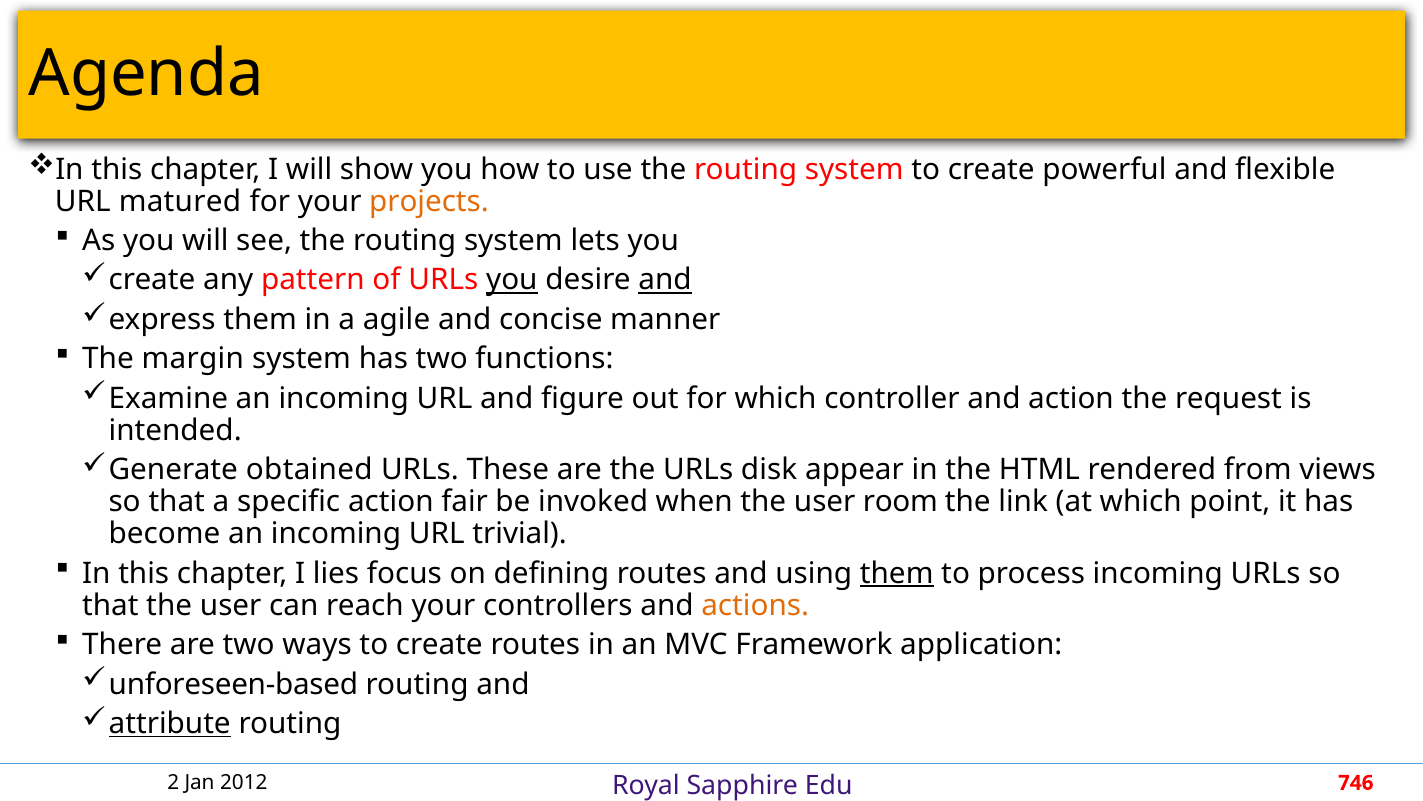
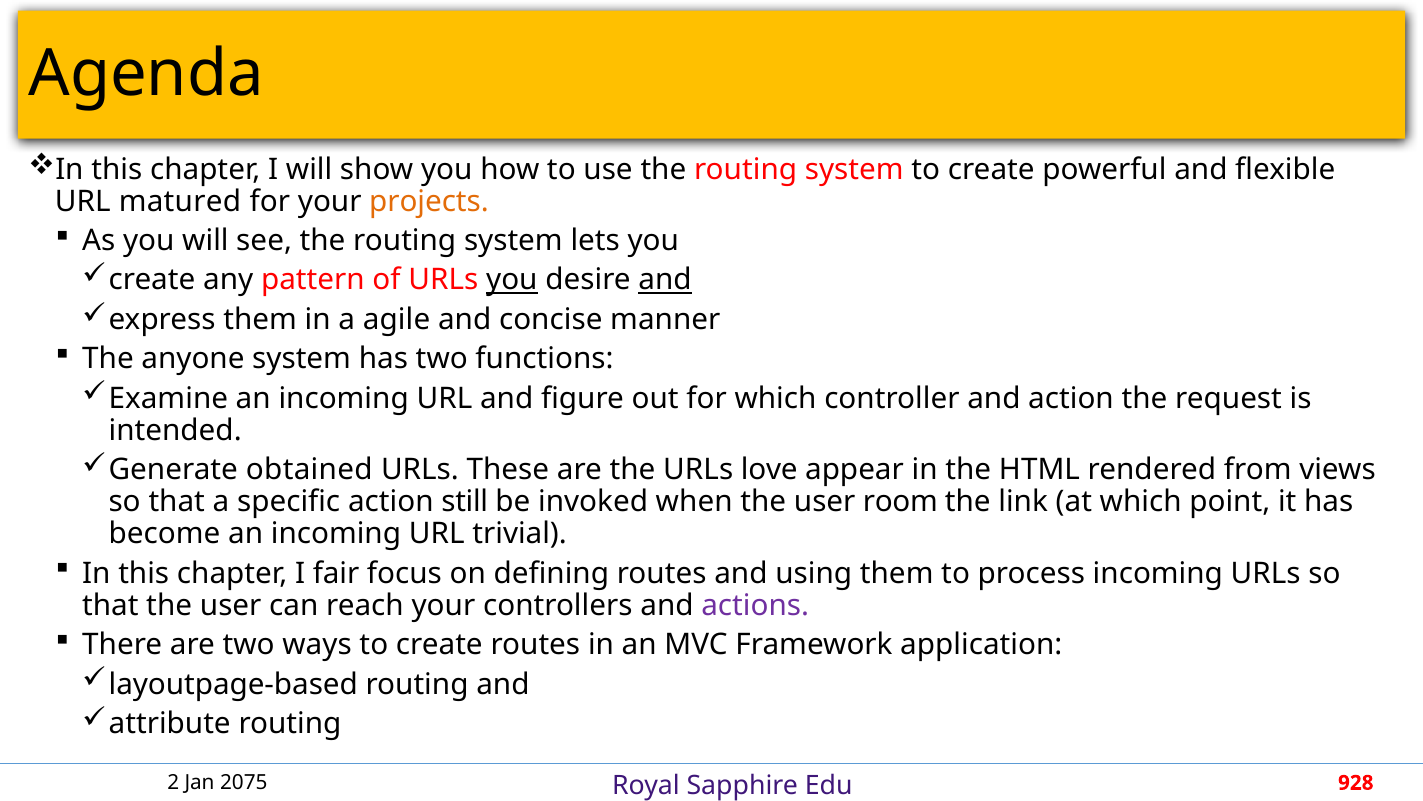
margin: margin -> anyone
disk: disk -> love
fair: fair -> still
lies: lies -> fair
them at (897, 573) underline: present -> none
actions colour: orange -> purple
unforeseen-based: unforeseen-based -> layoutpage-based
attribute underline: present -> none
2012: 2012 -> 2075
746: 746 -> 928
